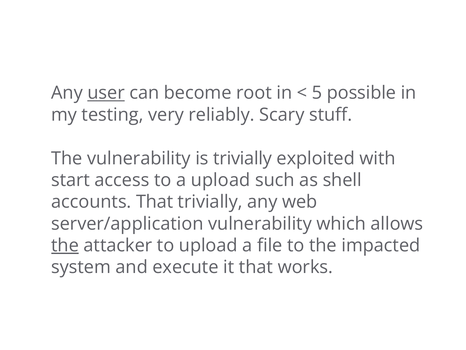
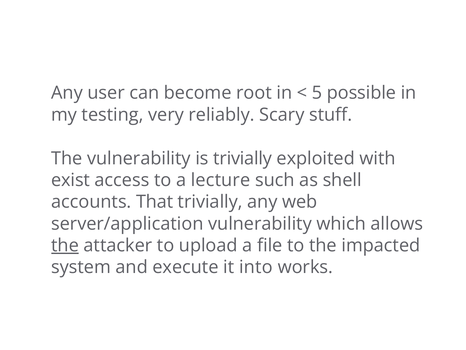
user underline: present -> none
start: start -> exist
a upload: upload -> lecture
it that: that -> into
